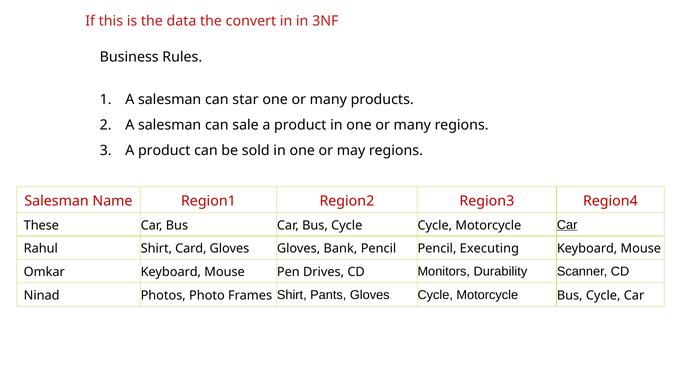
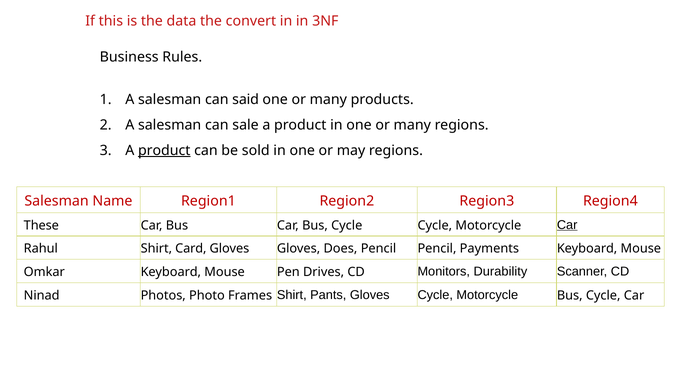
star: star -> said
product at (164, 150) underline: none -> present
Bank: Bank -> Does
Executing: Executing -> Payments
